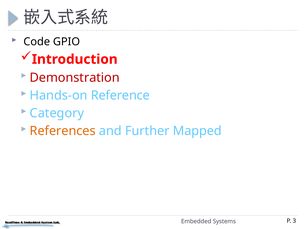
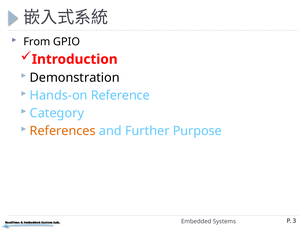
Code: Code -> From
Demonstration colour: red -> black
Mapped: Mapped -> Purpose
